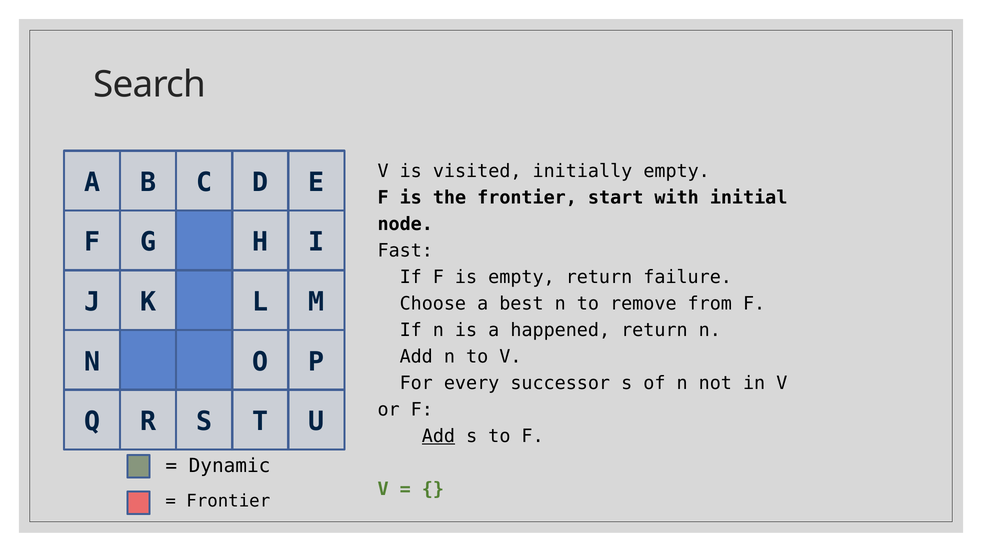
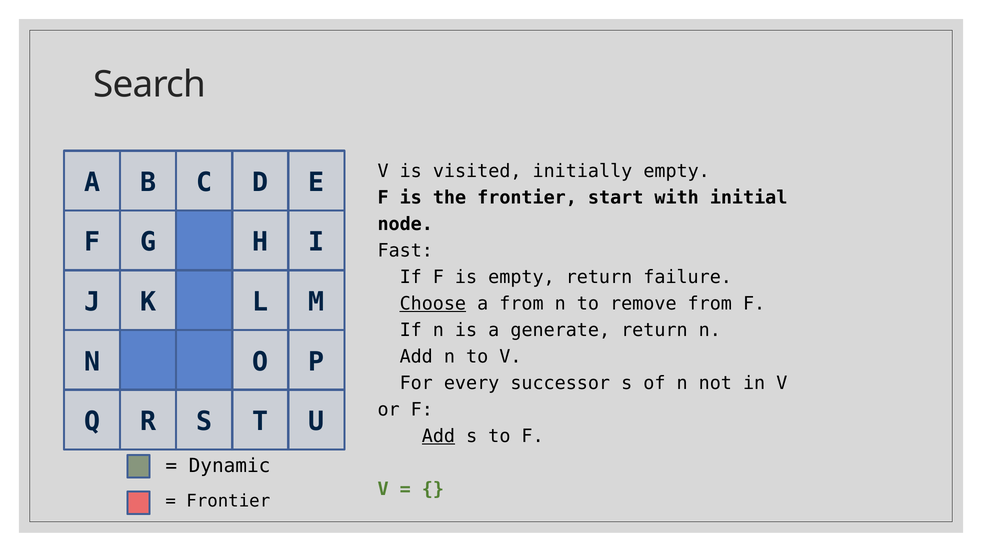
Choose underline: none -> present
a best: best -> from
happened: happened -> generate
